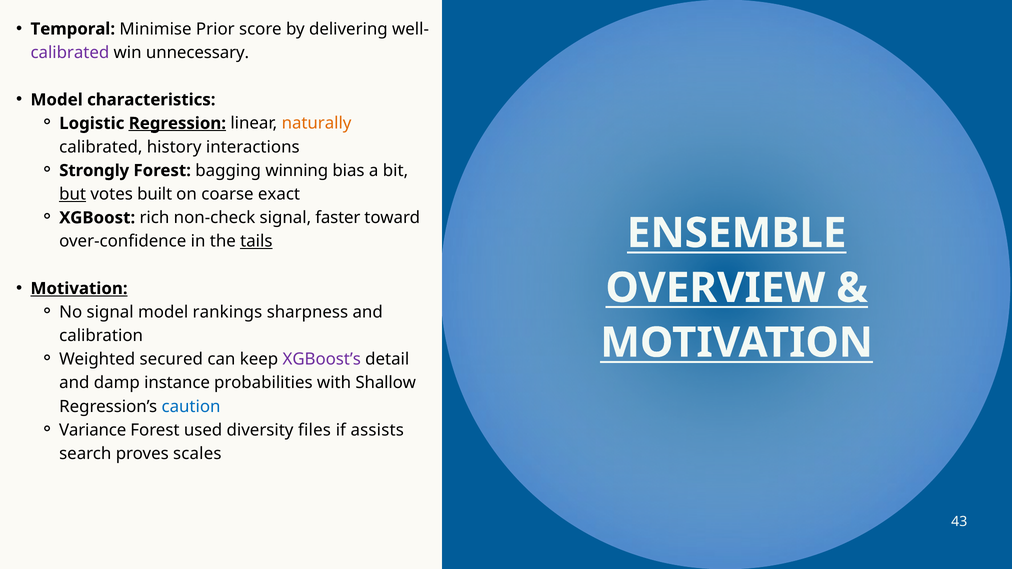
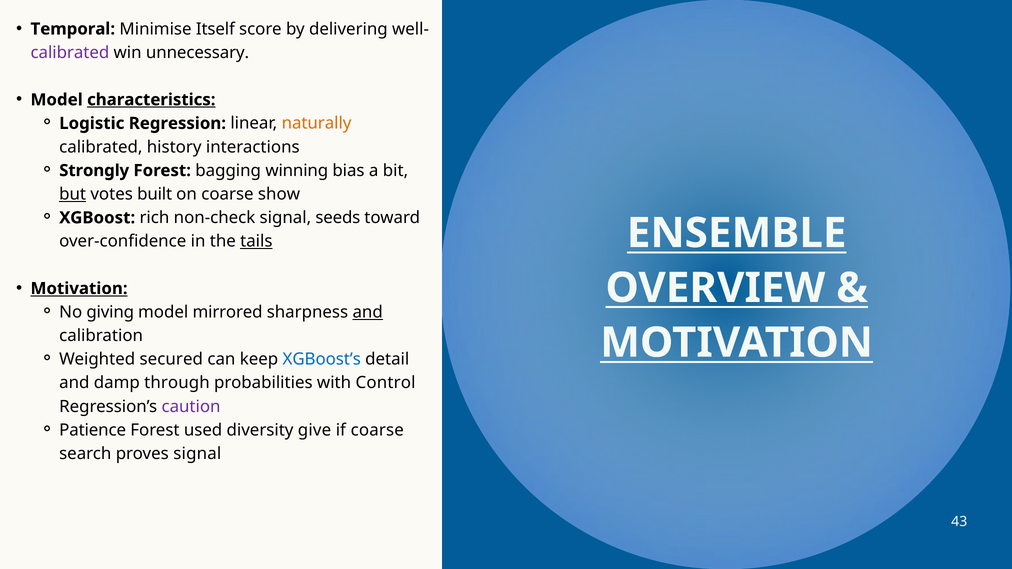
Prior: Prior -> Itself
characteristics underline: none -> present
Regression underline: present -> none
exact: exact -> show
faster: faster -> seeds
No signal: signal -> giving
rankings: rankings -> mirrored
and at (368, 312) underline: none -> present
XGBoost’s colour: purple -> blue
instance: instance -> through
Shallow: Shallow -> Control
caution colour: blue -> purple
Variance: Variance -> Patience
files: files -> give
if assists: assists -> coarse
proves scales: scales -> signal
